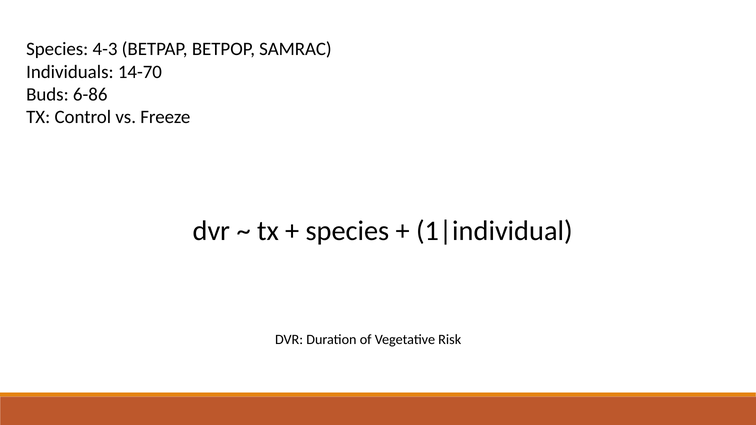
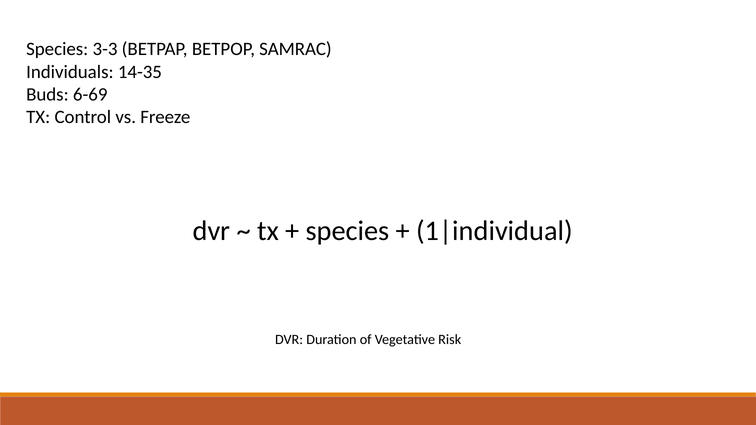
4-3: 4-3 -> 3-3
14-70: 14-70 -> 14-35
6-86: 6-86 -> 6-69
